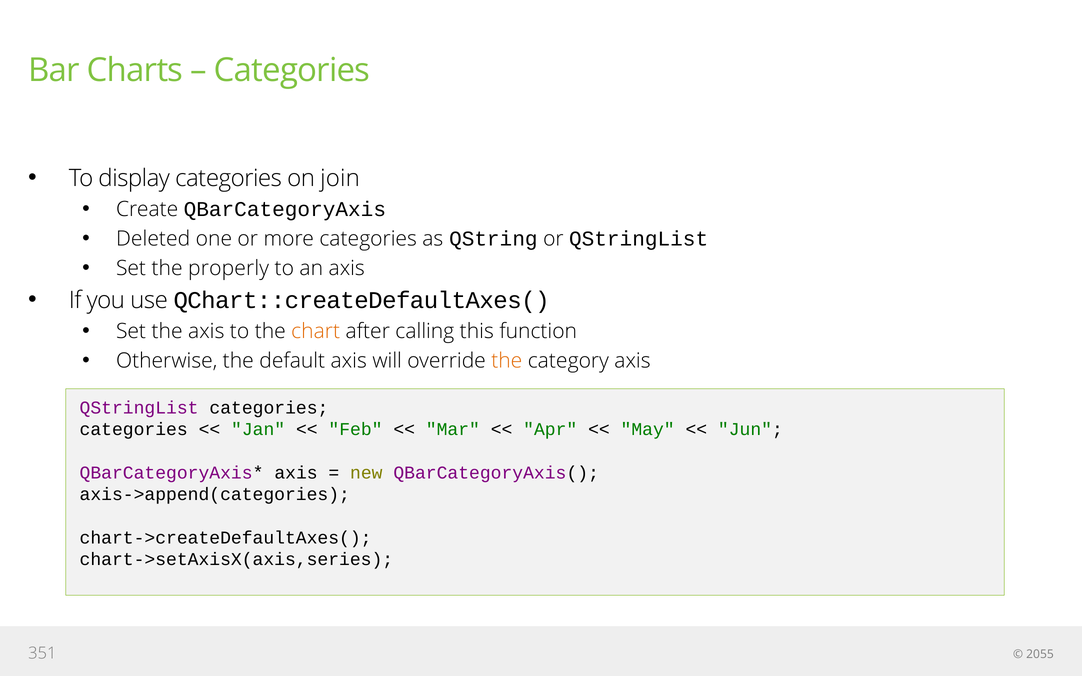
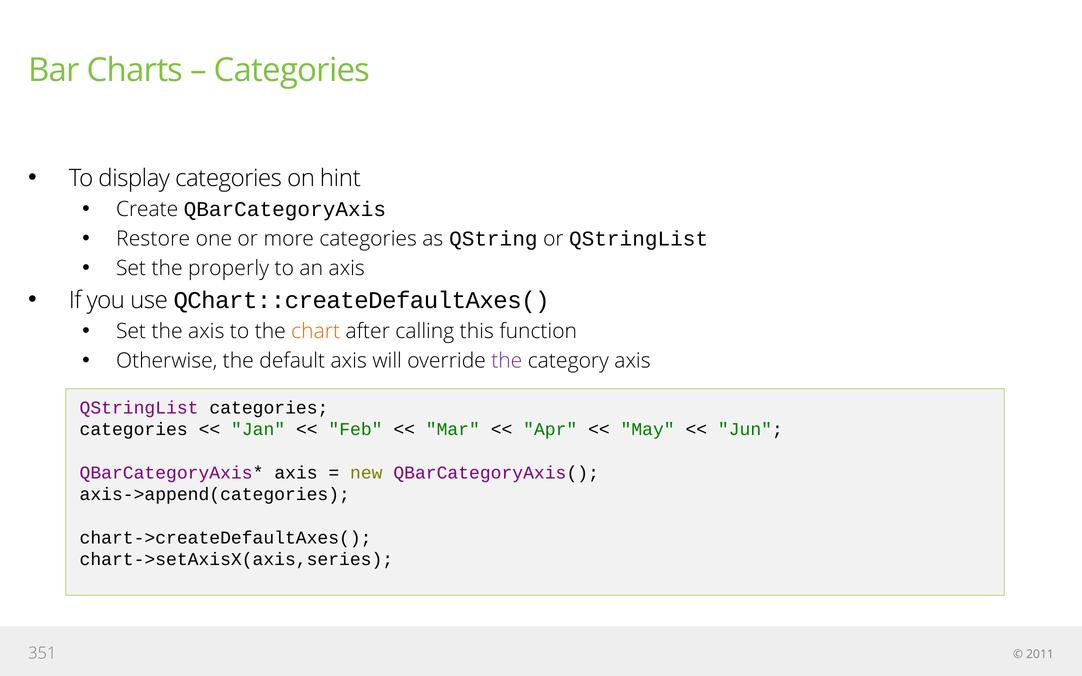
join: join -> hint
Deleted: Deleted -> Restore
the at (507, 361) colour: orange -> purple
2055: 2055 -> 2011
